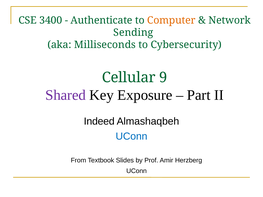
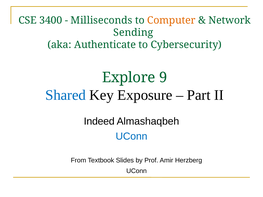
Authenticate: Authenticate -> Milliseconds
Milliseconds: Milliseconds -> Authenticate
Cellular: Cellular -> Explore
Shared colour: purple -> blue
